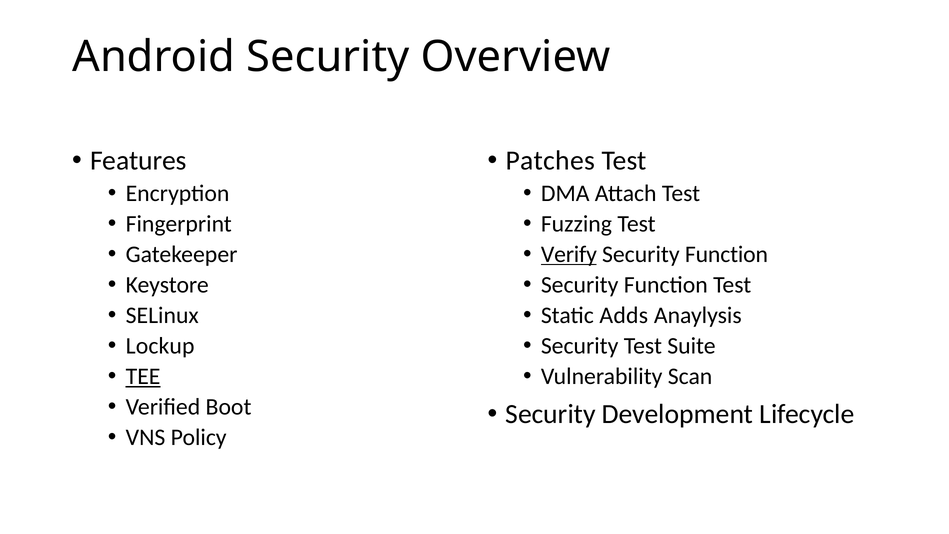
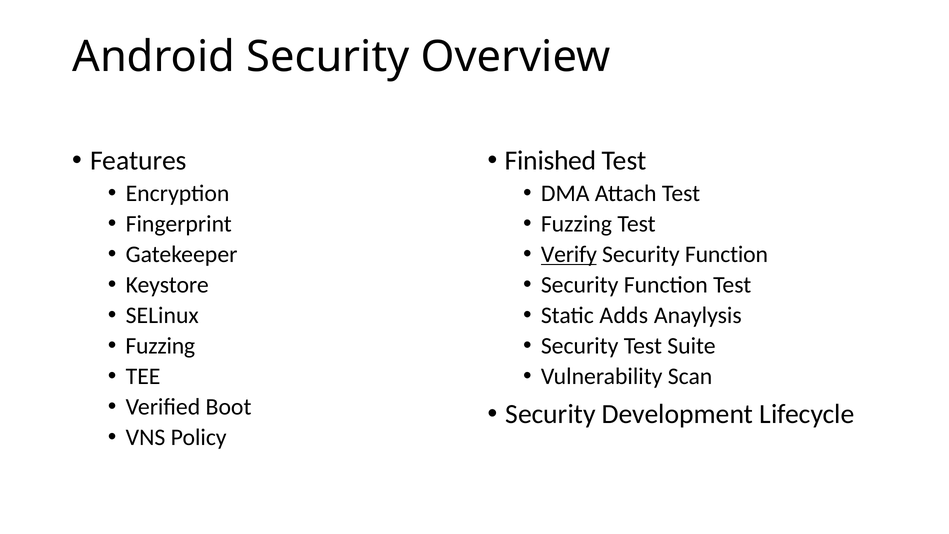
Patches: Patches -> Finished
Lockup at (160, 346): Lockup -> Fuzzing
TEE underline: present -> none
